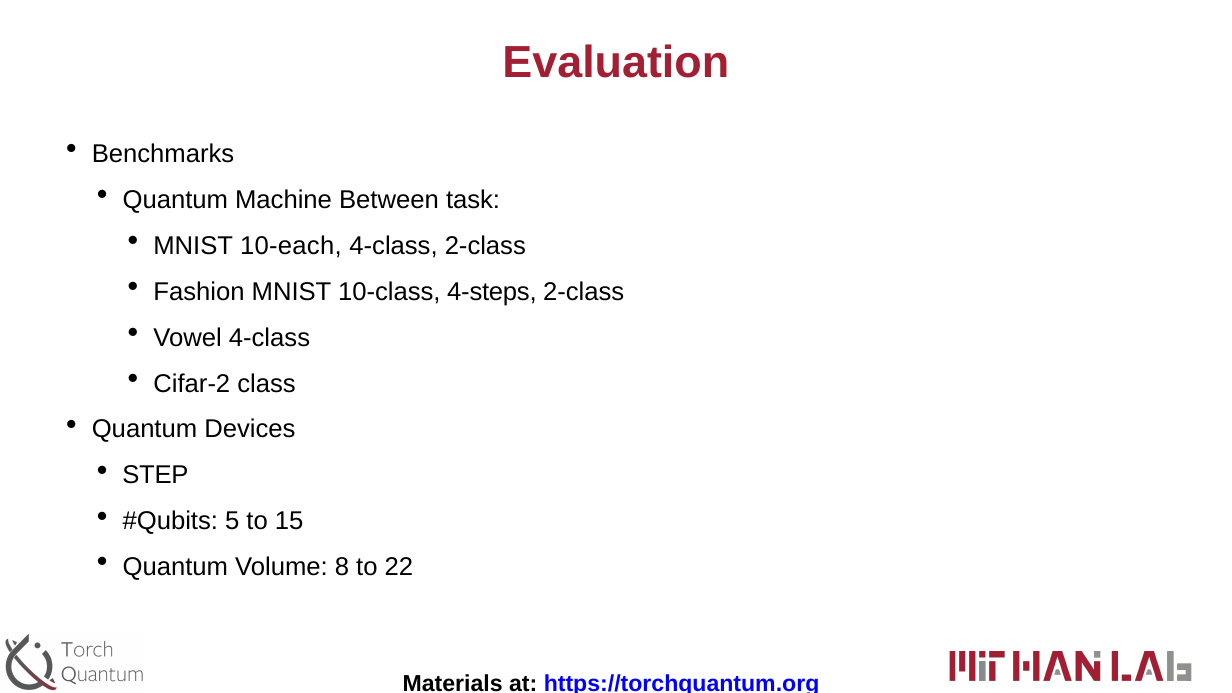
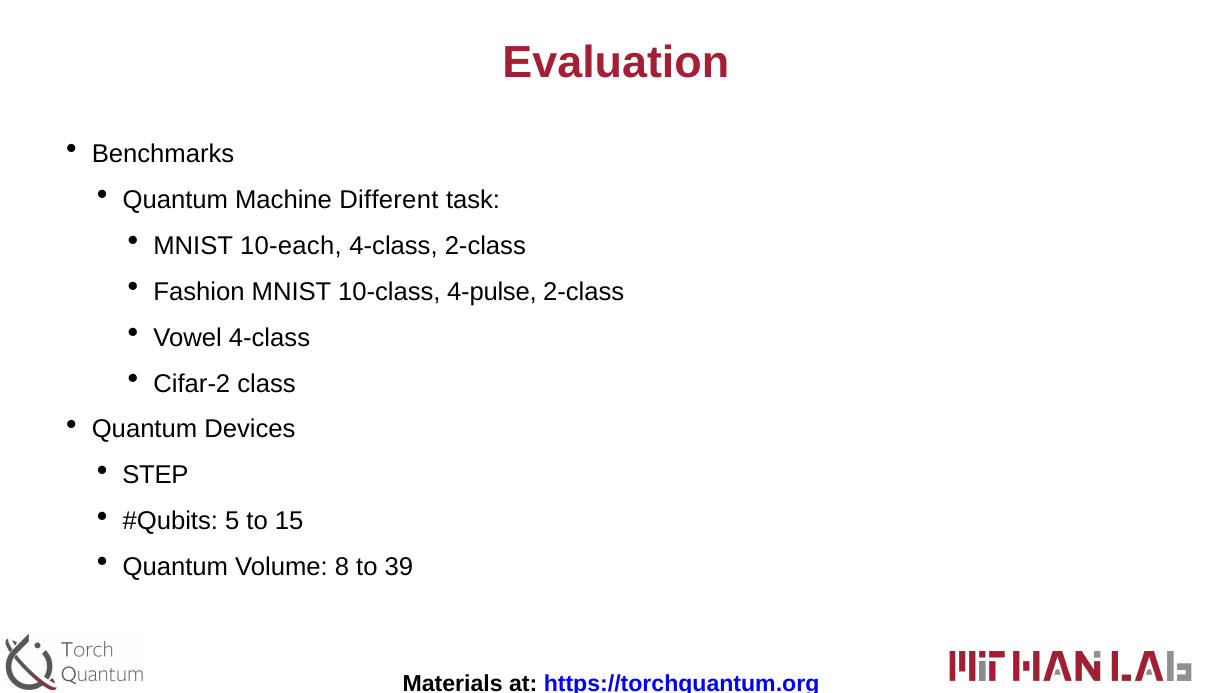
Between: Between -> Different
4-steps: 4-steps -> 4-pulse
22: 22 -> 39
